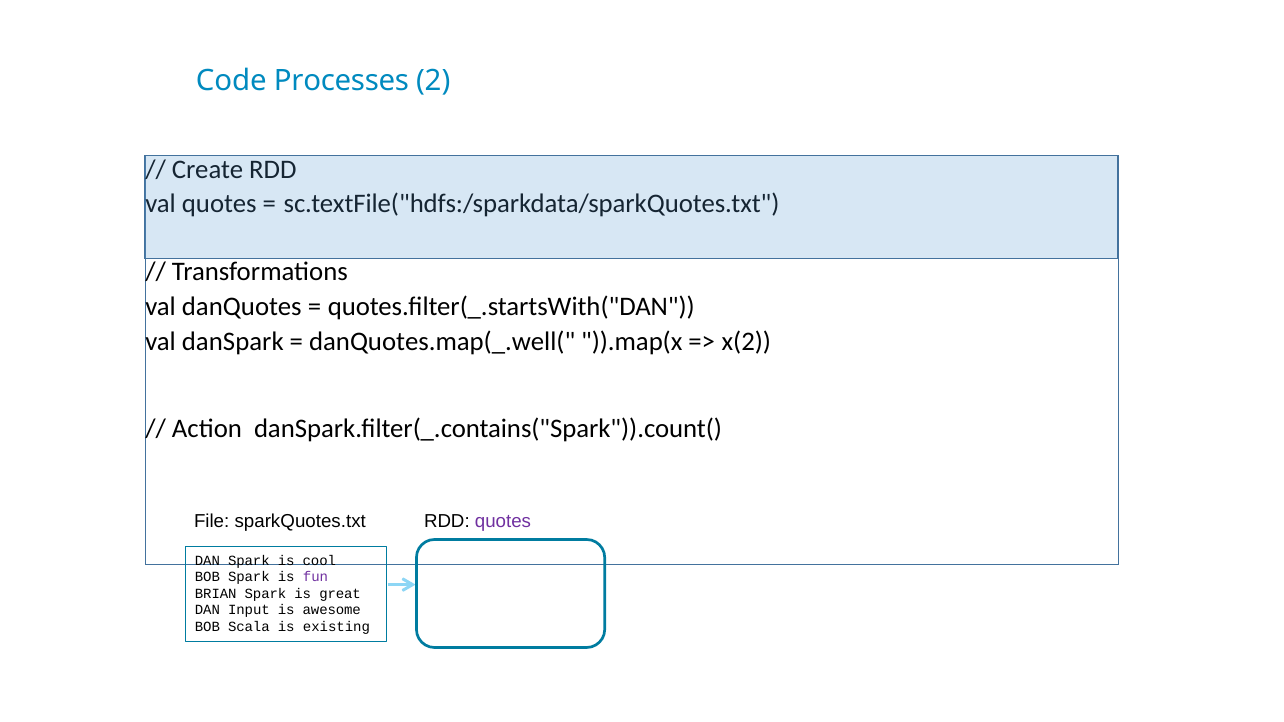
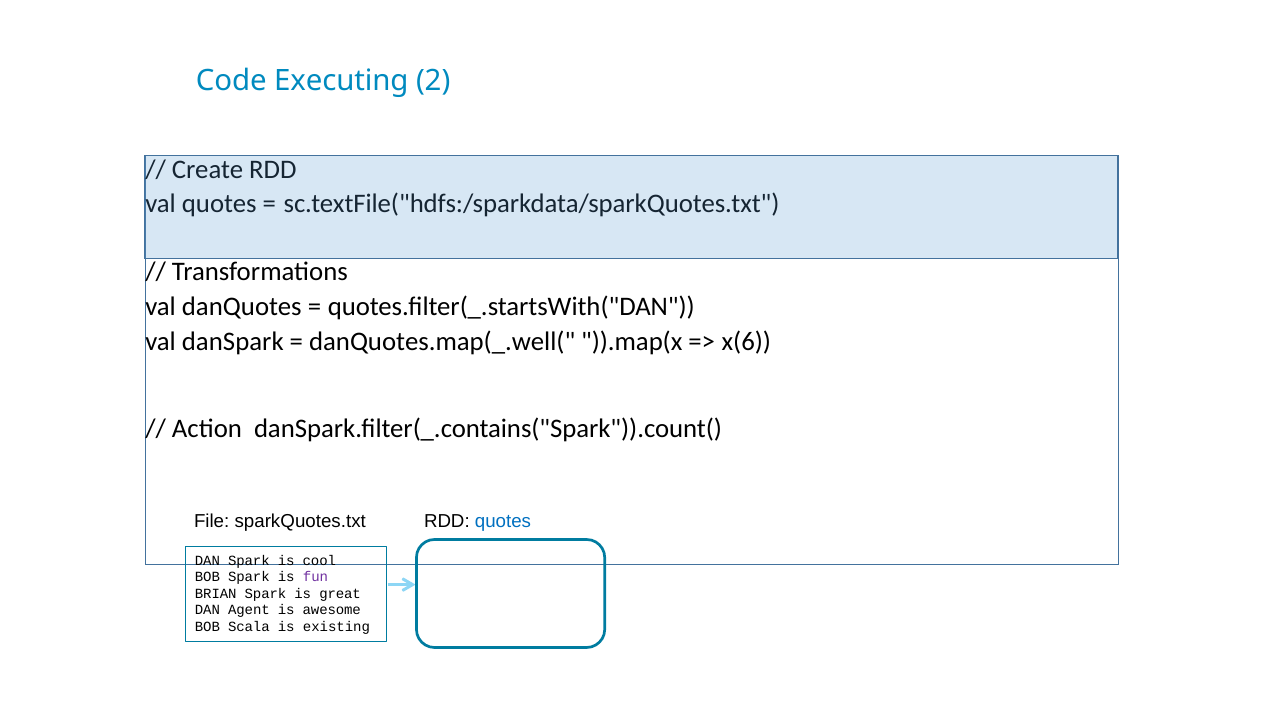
Processes: Processes -> Executing
x(2: x(2 -> x(6
quotes at (503, 521) colour: purple -> blue
Input: Input -> Agent
